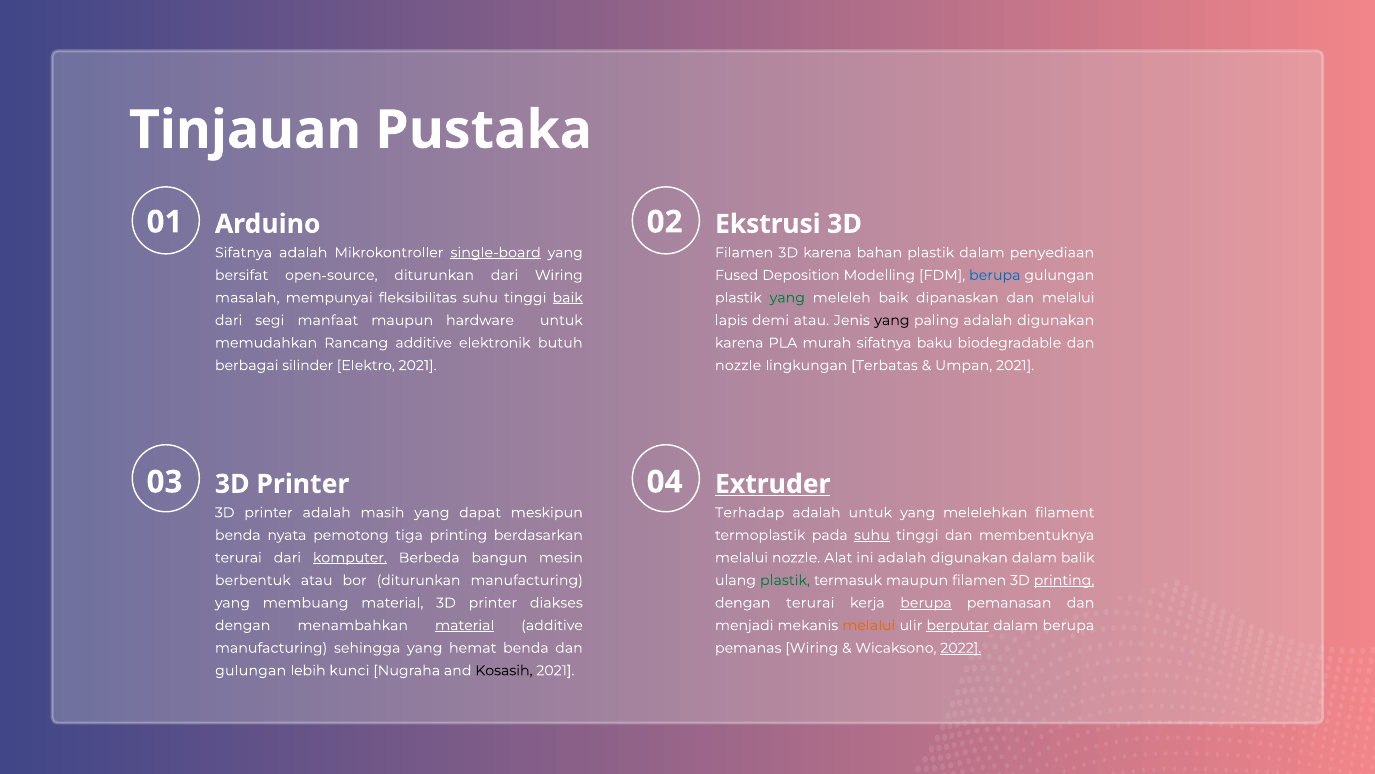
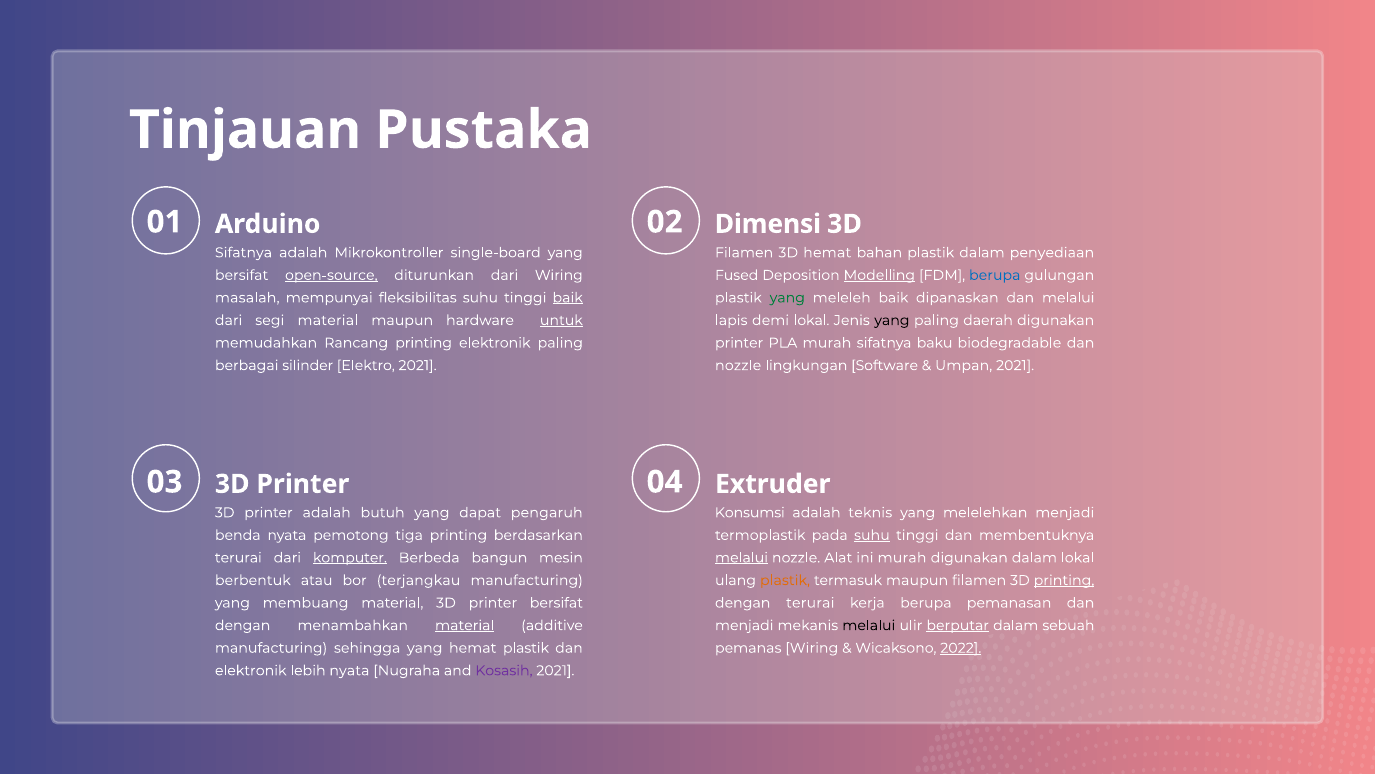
Ekstrusi: Ekstrusi -> Dimensi
single-board underline: present -> none
3D karena: karena -> hemat
open-source underline: none -> present
Modelling underline: none -> present
segi manfaat: manfaat -> material
untuk at (561, 320) underline: none -> present
demi atau: atau -> lokal
paling adalah: adalah -> daerah
Rancang additive: additive -> printing
elektronik butuh: butuh -> paling
karena at (739, 343): karena -> printer
Terbatas: Terbatas -> Software
Extruder underline: present -> none
masih: masih -> butuh
meskipun: meskipun -> pengaruh
Terhadap: Terhadap -> Konsumsi
adalah untuk: untuk -> teknis
melelehkan filament: filament -> menjadi
melalui at (741, 557) underline: none -> present
ini adalah: adalah -> murah
dalam balik: balik -> lokal
bor diturunkan: diturunkan -> terjangkau
plastik at (785, 580) colour: green -> orange
printer diakses: diakses -> bersifat
berupa at (926, 602) underline: present -> none
melalui at (869, 625) colour: orange -> black
dalam berupa: berupa -> sebuah
hemat benda: benda -> plastik
gulungan at (251, 670): gulungan -> elektronik
lebih kunci: kunci -> nyata
Kosasih colour: black -> purple
